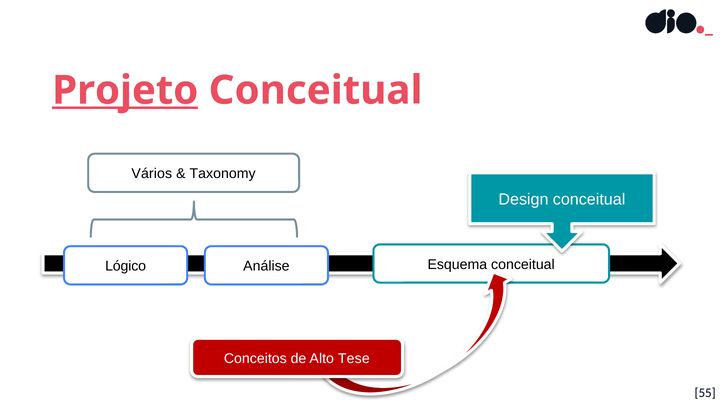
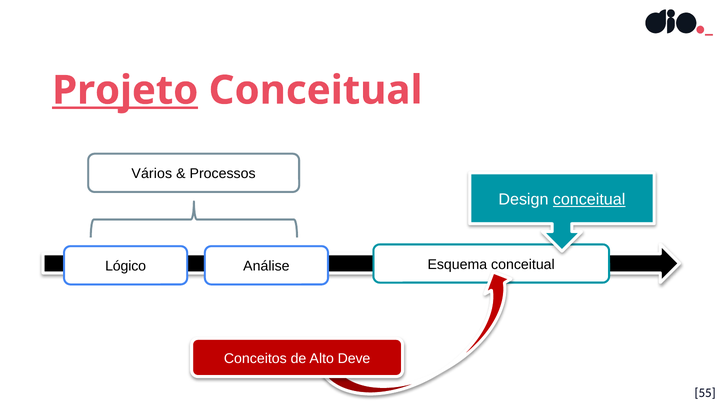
Taxonomy: Taxonomy -> Processos
conceitual at (589, 200) underline: none -> present
Tese: Tese -> Deve
